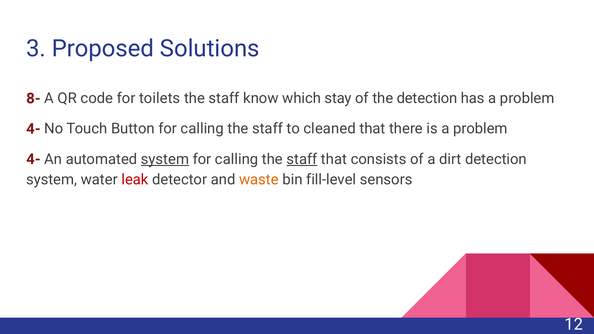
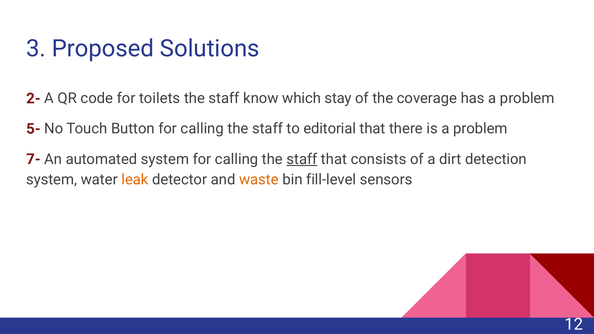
8-: 8- -> 2-
the detection: detection -> coverage
4- at (33, 129): 4- -> 5-
cleaned: cleaned -> editorial
4- at (33, 159): 4- -> 7-
system at (165, 159) underline: present -> none
leak colour: red -> orange
